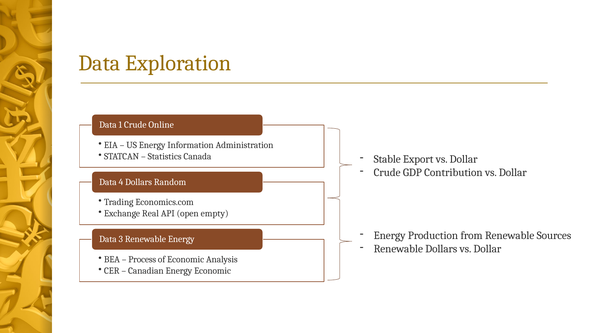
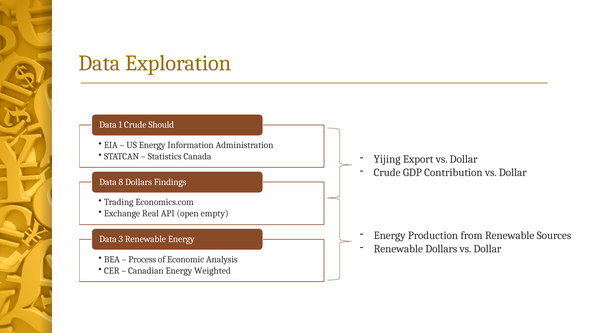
Online: Online -> Should
Stable: Stable -> Yijing
4: 4 -> 8
Random: Random -> Findings
Energy Economic: Economic -> Weighted
